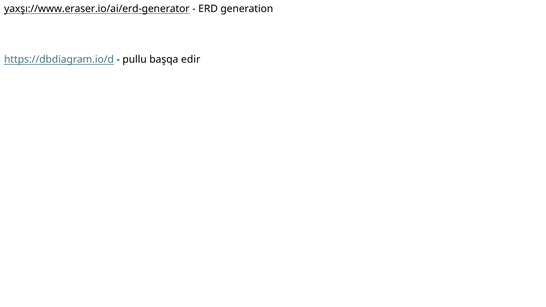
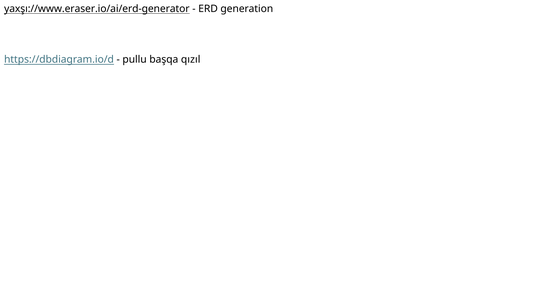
edir: edir -> qızıl
